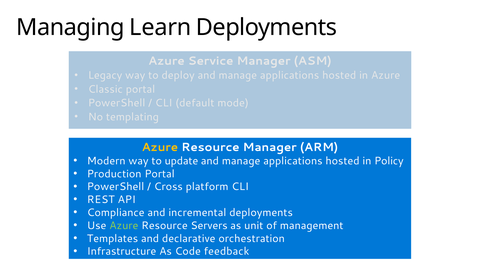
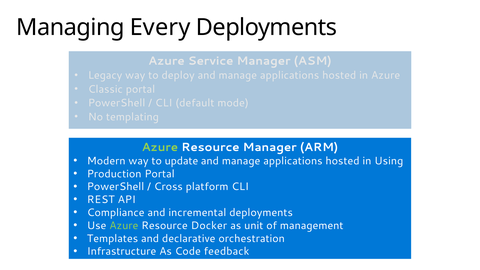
Learn: Learn -> Every
Azure at (160, 147) colour: yellow -> light green
Policy: Policy -> Using
Servers: Servers -> Docker
